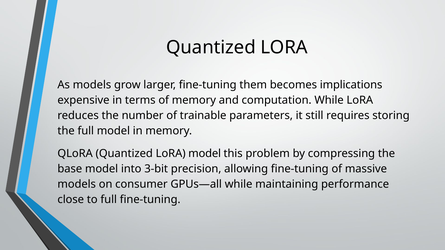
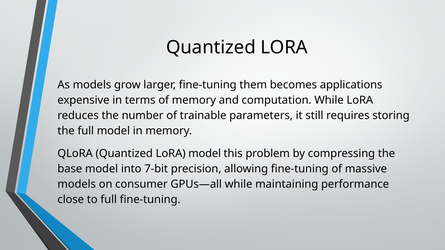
implications: implications -> applications
3-bit: 3-bit -> 7-bit
